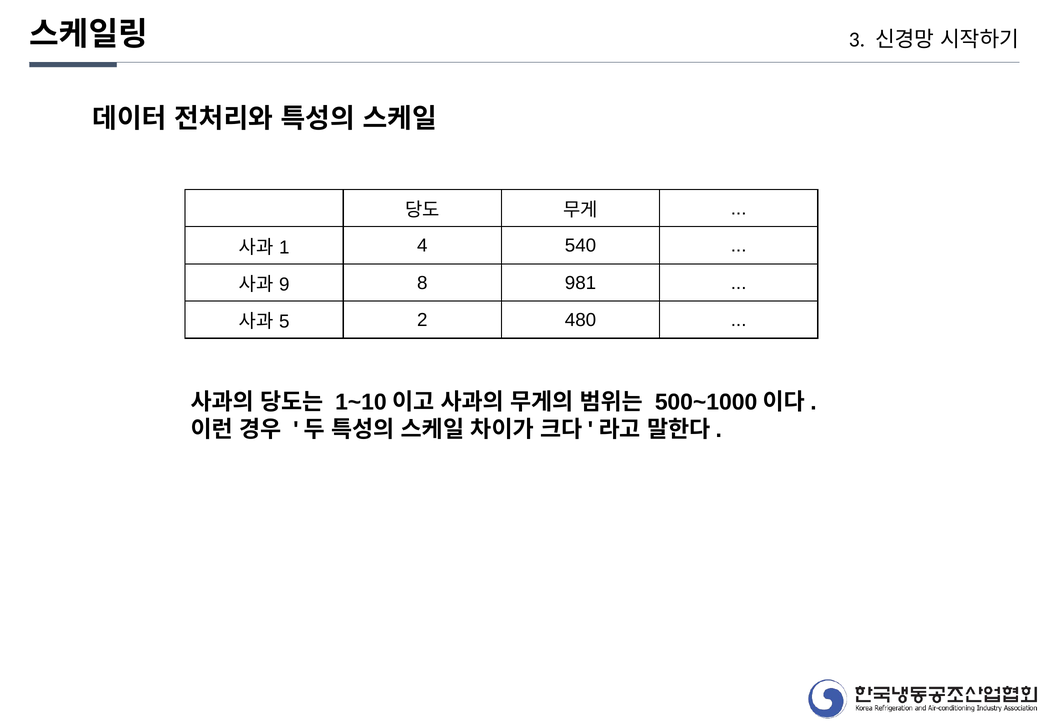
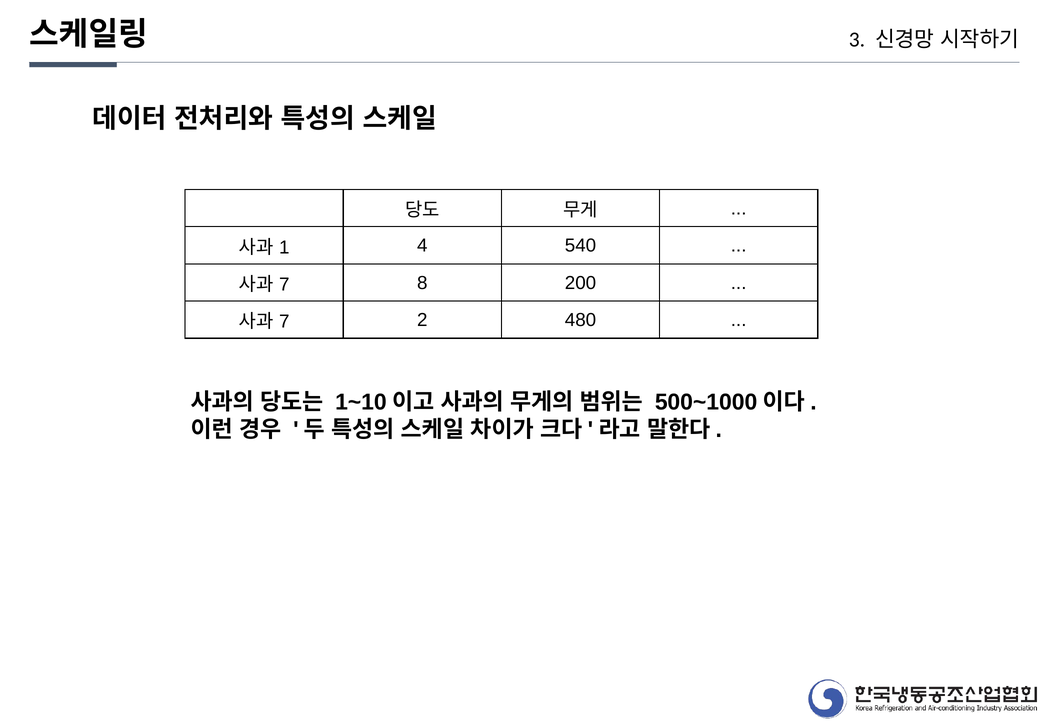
9 at (284, 285): 9 -> 7
981: 981 -> 200
5 at (284, 322): 5 -> 7
